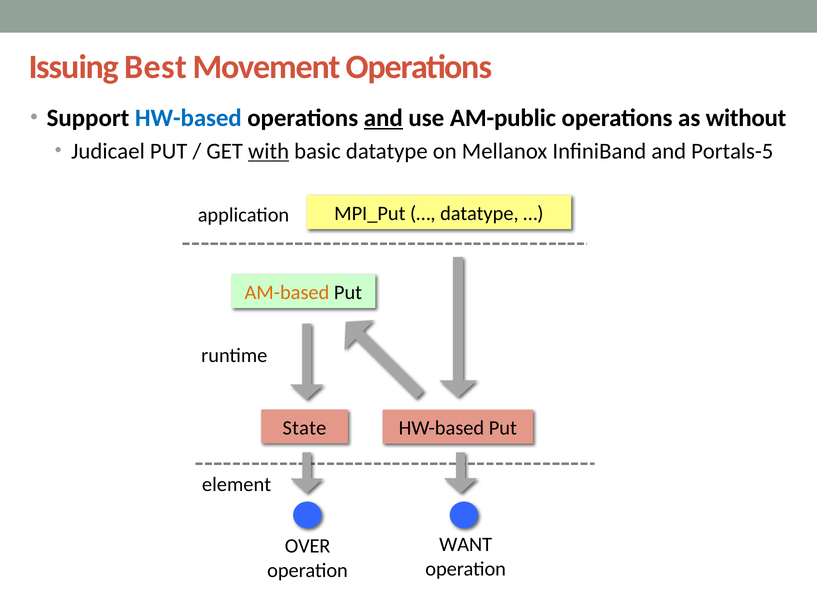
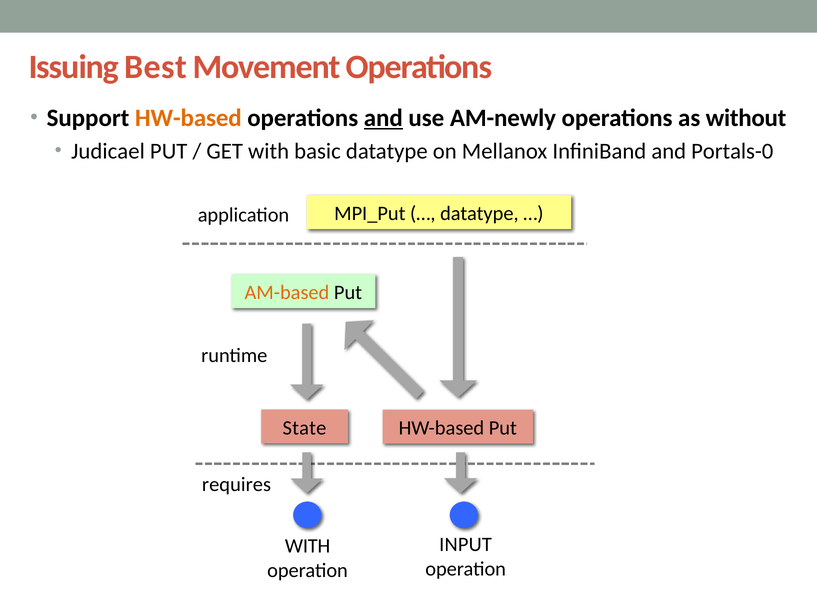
HW-based at (188, 118) colour: blue -> orange
AM-public: AM-public -> AM-newly
with at (269, 151) underline: present -> none
Portals-5: Portals-5 -> Portals-0
element: element -> requires
WANT: WANT -> INPUT
OVER at (308, 546): OVER -> WITH
